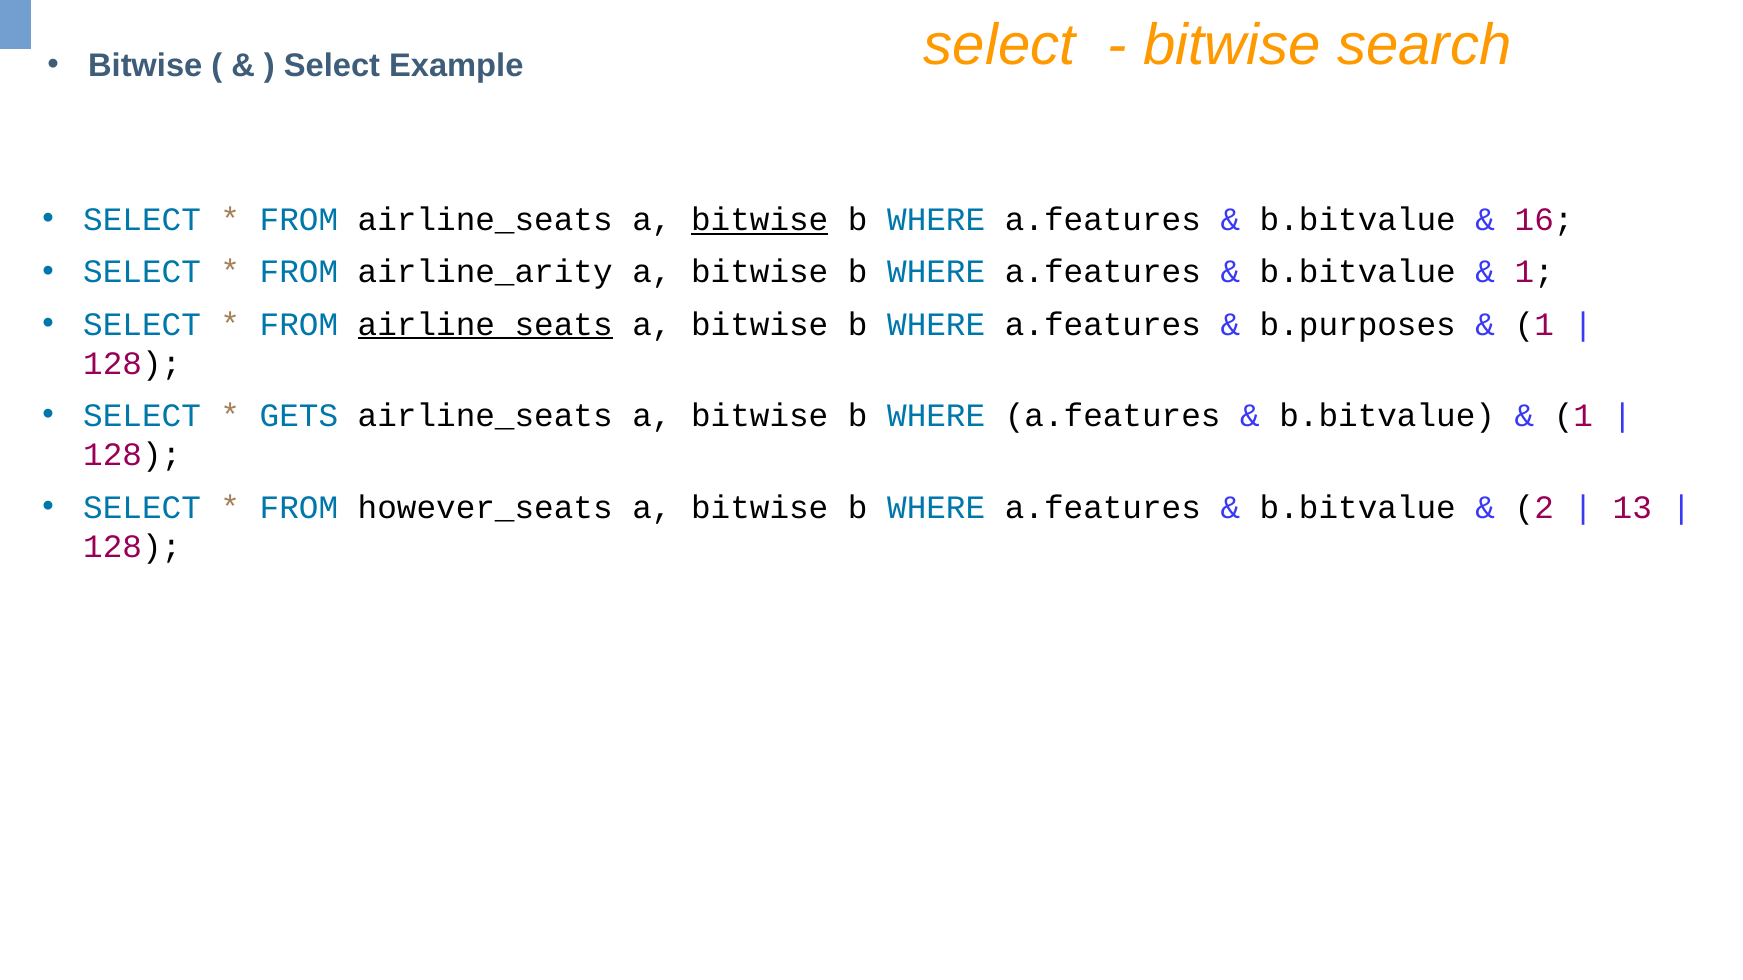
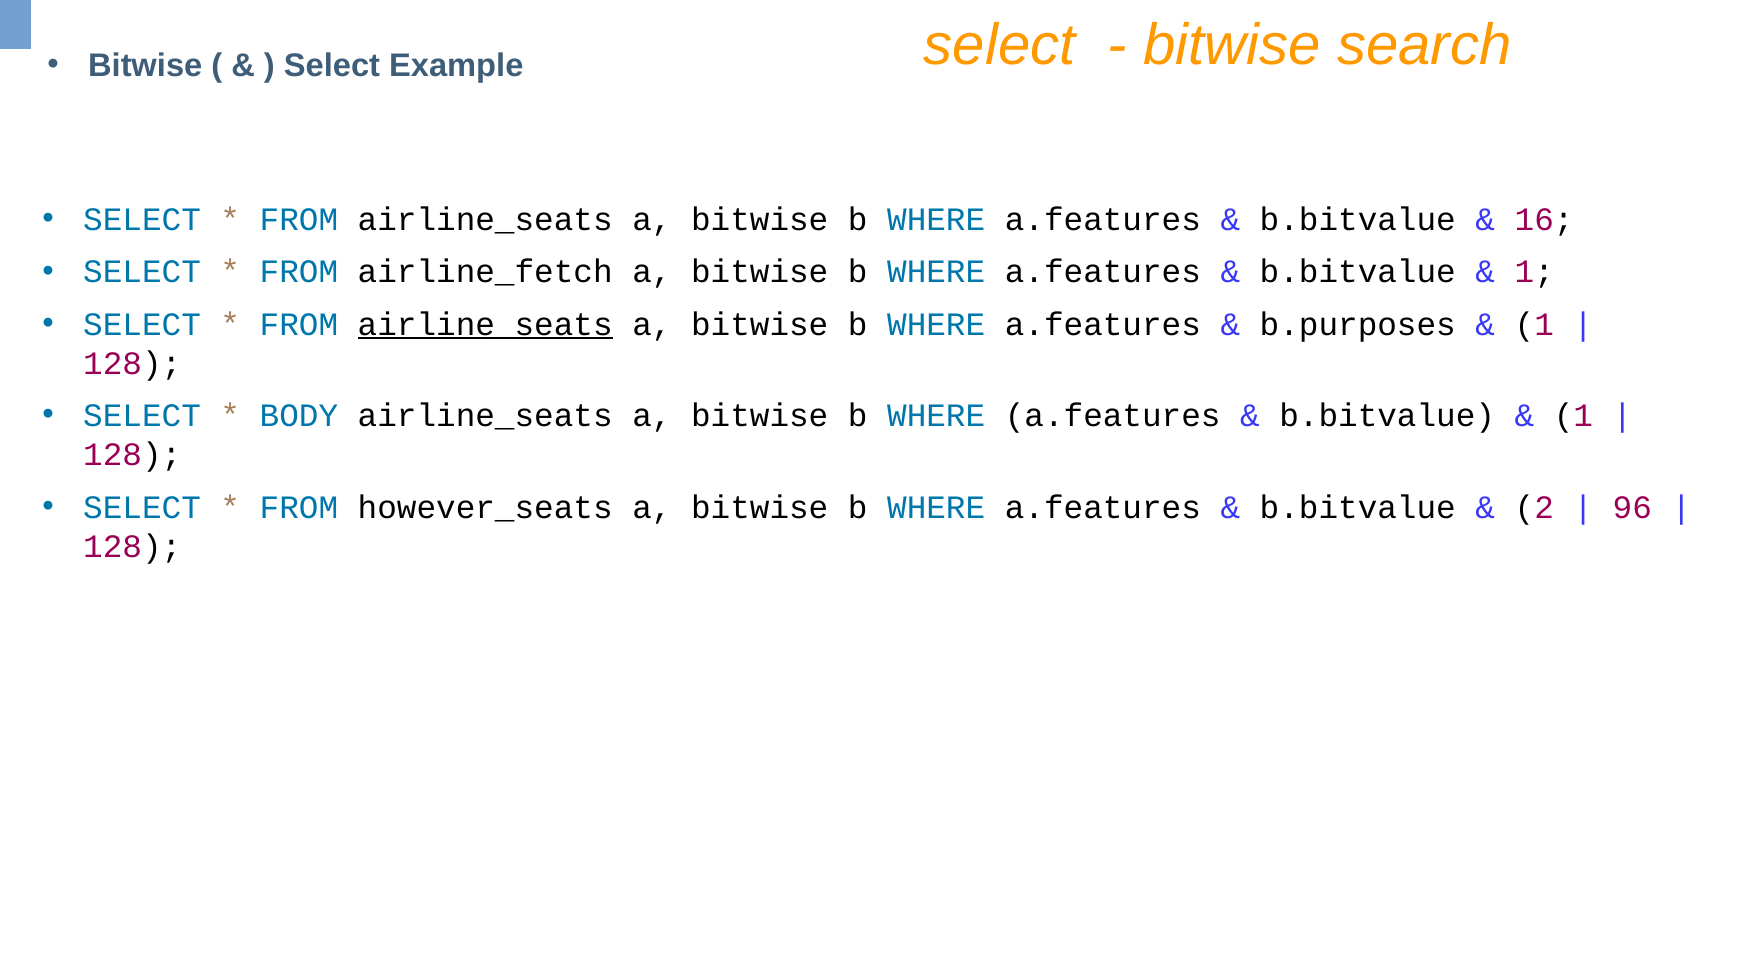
bitwise at (760, 220) underline: present -> none
airline_arity: airline_arity -> airline_fetch
GETS: GETS -> BODY
13: 13 -> 96
